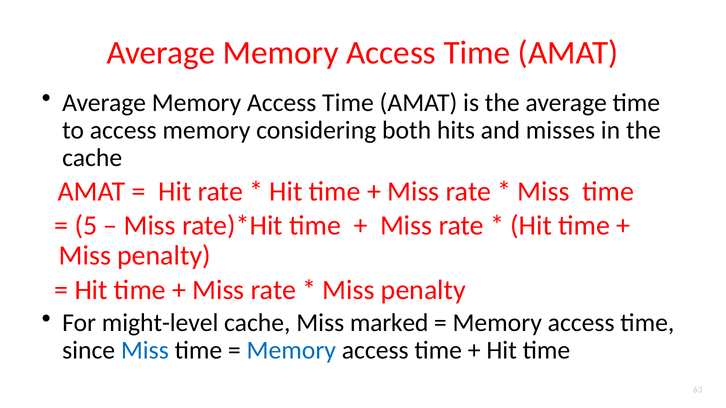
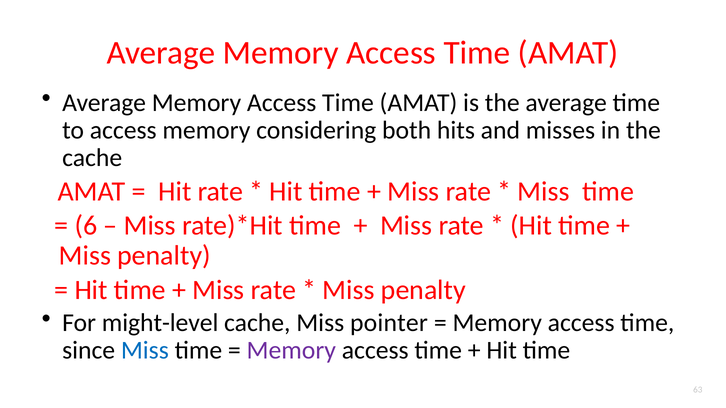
5: 5 -> 6
marked: marked -> pointer
Memory at (291, 351) colour: blue -> purple
